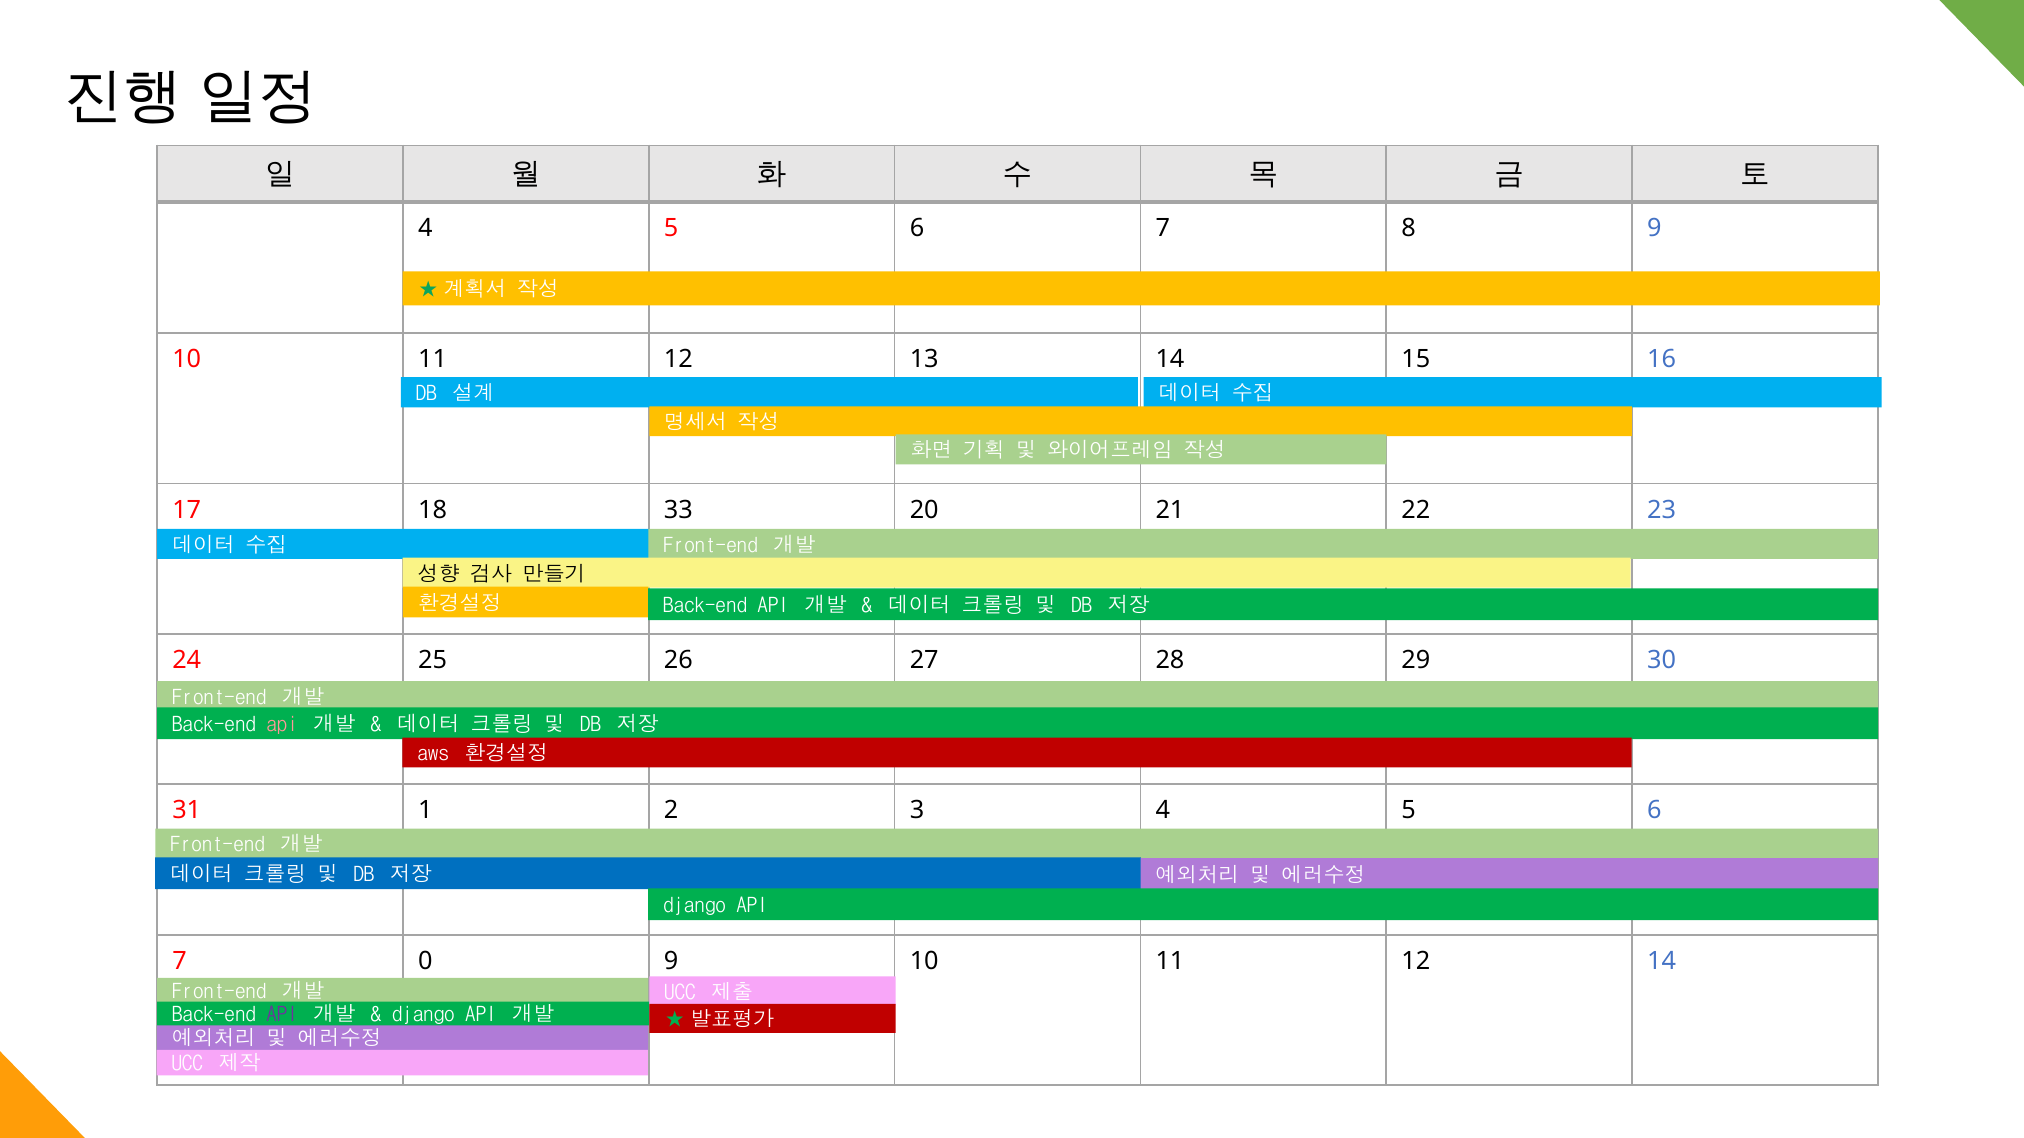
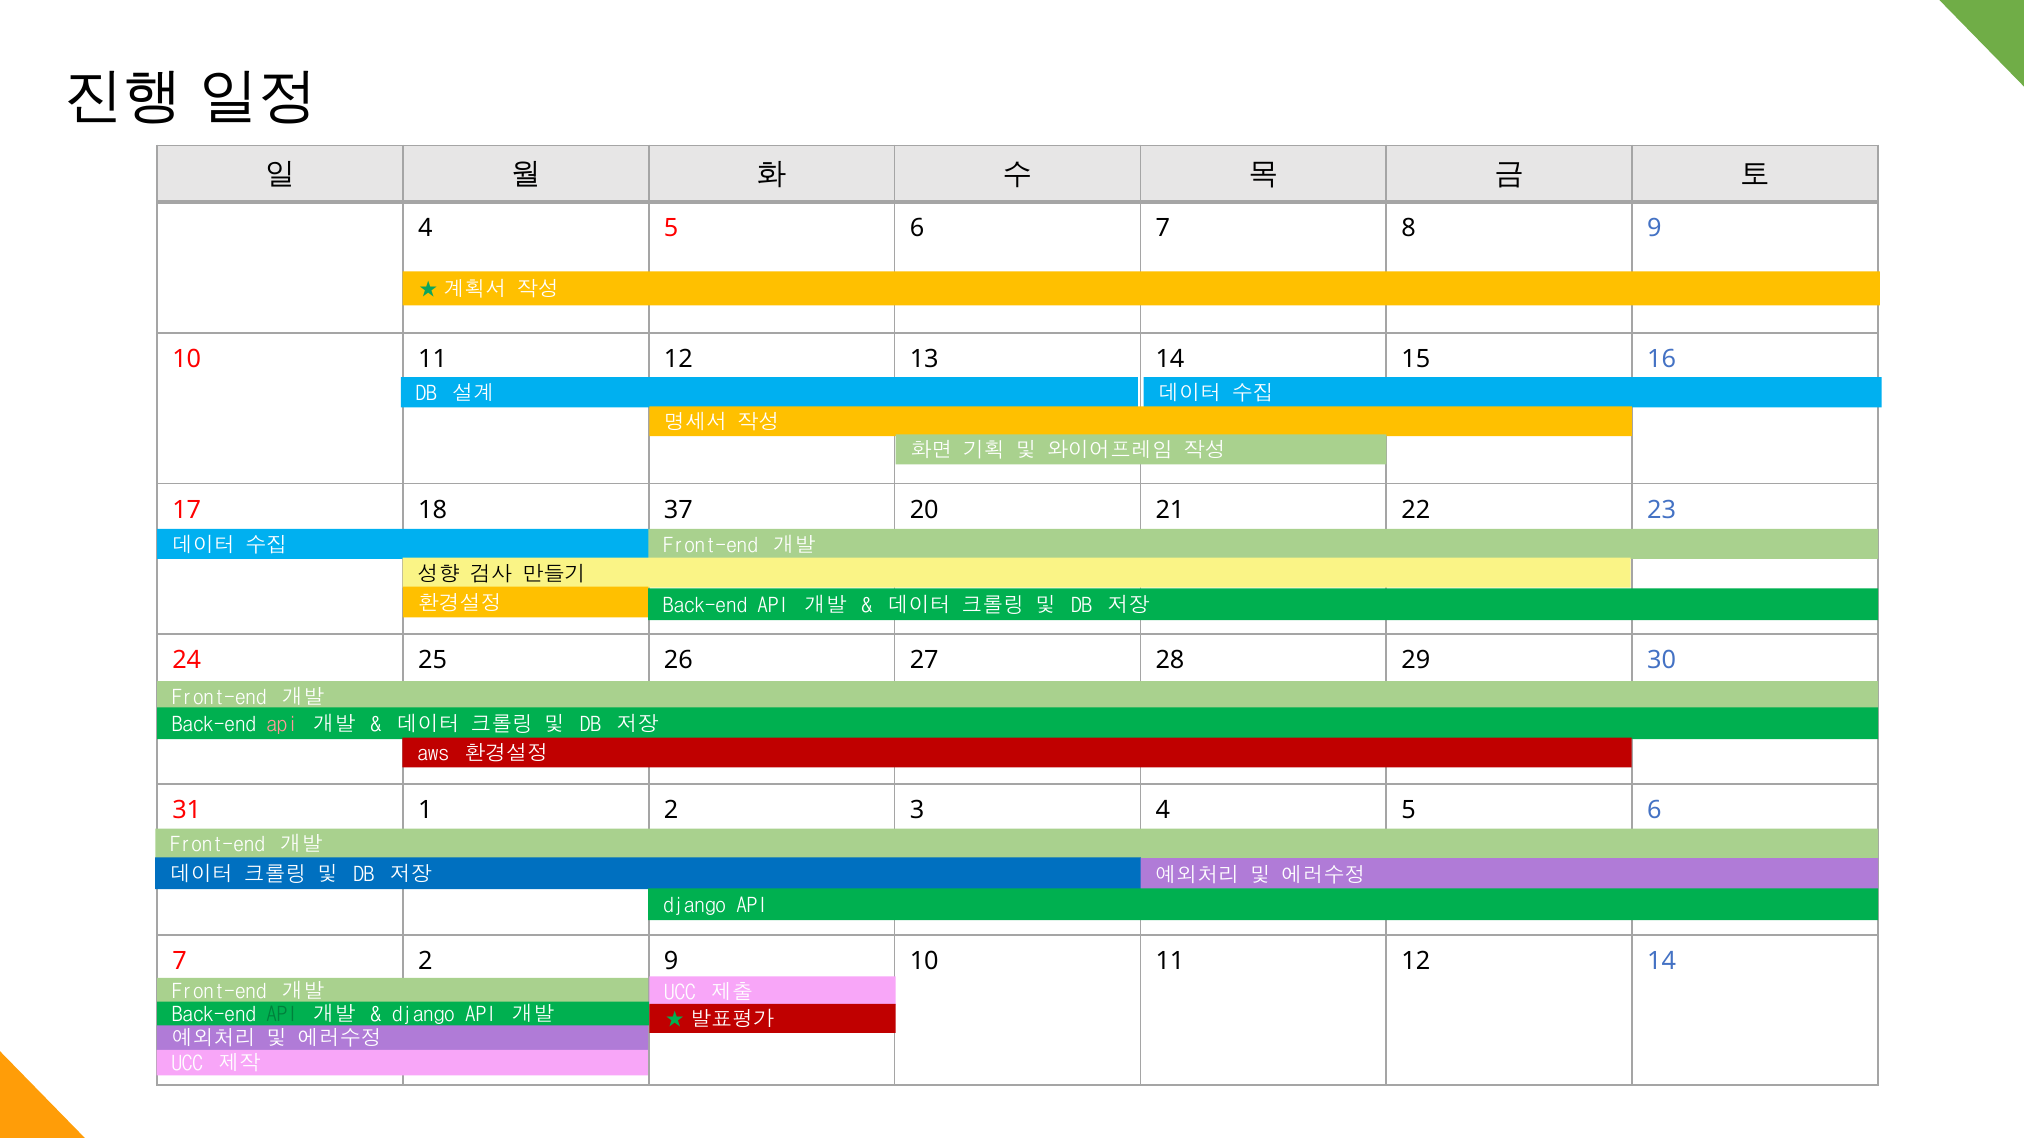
33: 33 -> 37
7 0: 0 -> 2
API at (282, 1015) colour: purple -> green
